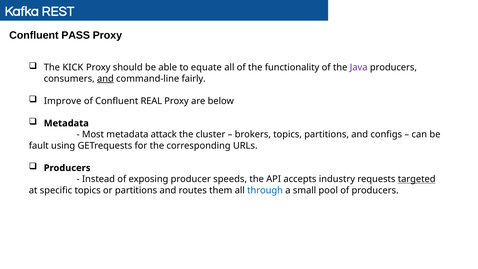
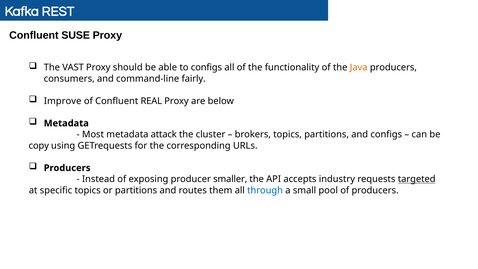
PASS: PASS -> SUSE
KICK: KICK -> VAST
to equate: equate -> configs
Java colour: purple -> orange
and at (105, 79) underline: present -> none
fault: fault -> copy
speeds: speeds -> smaller
